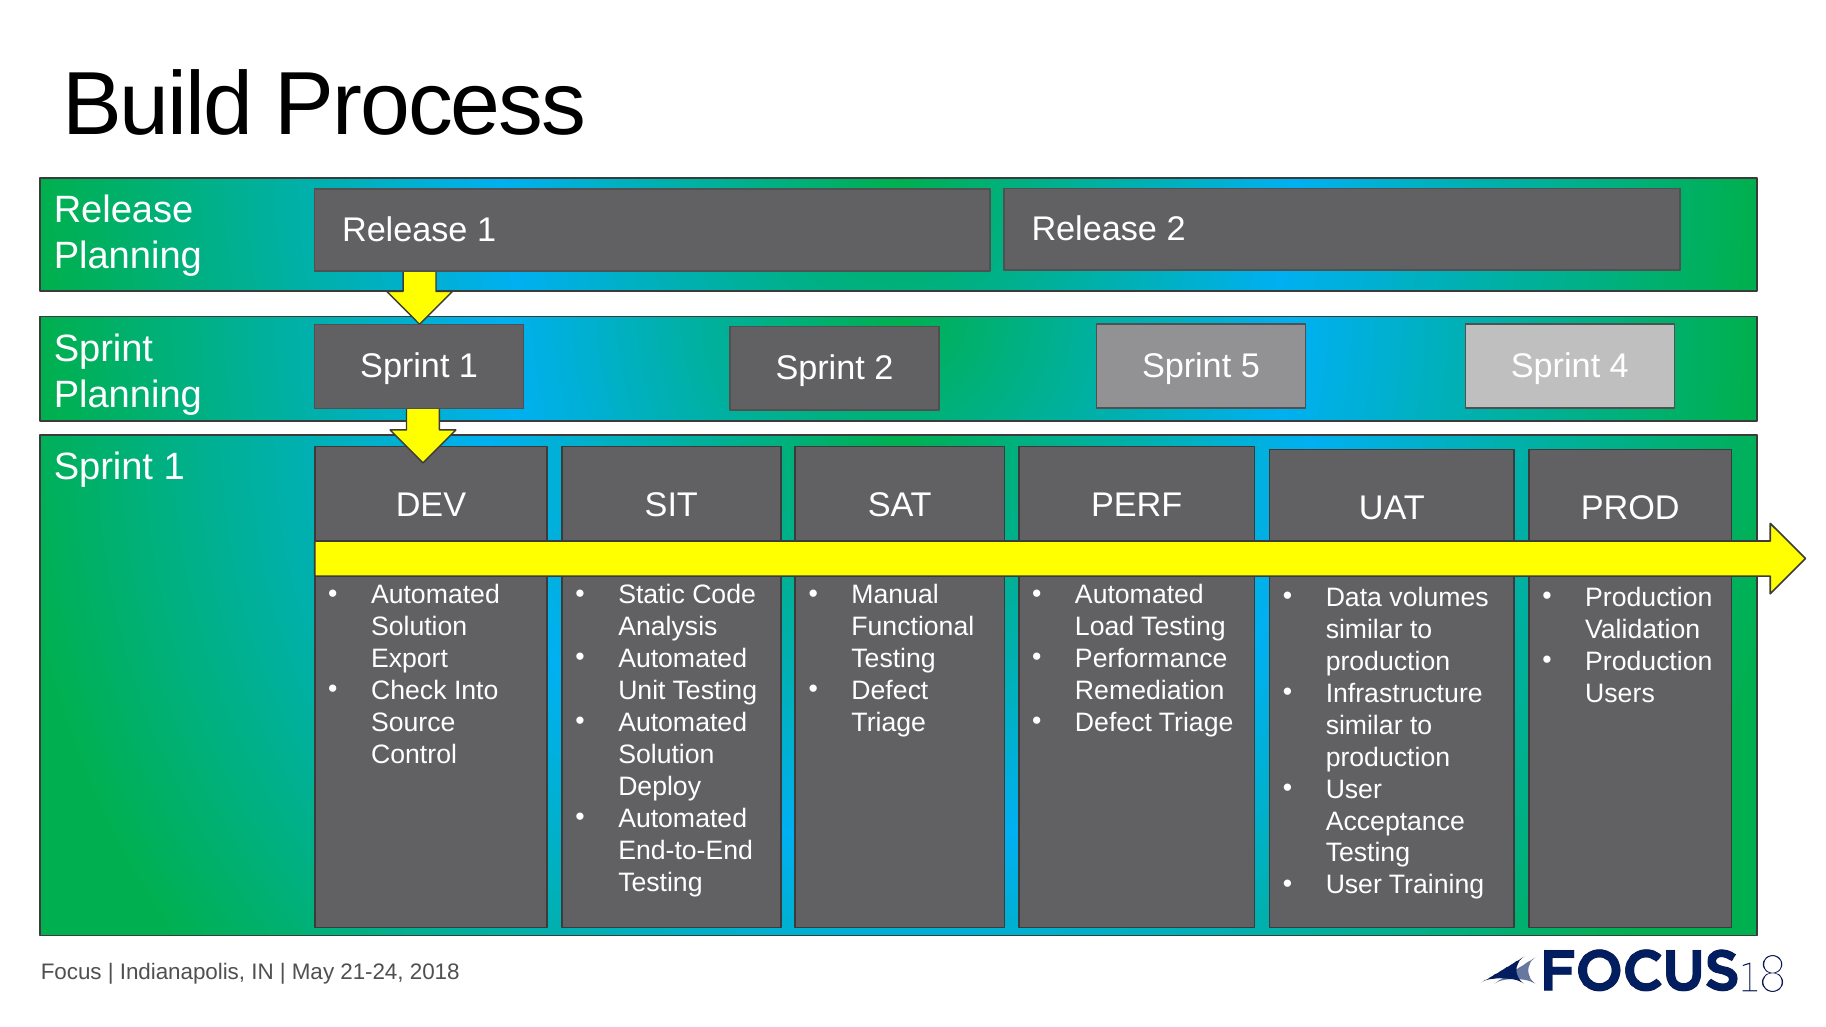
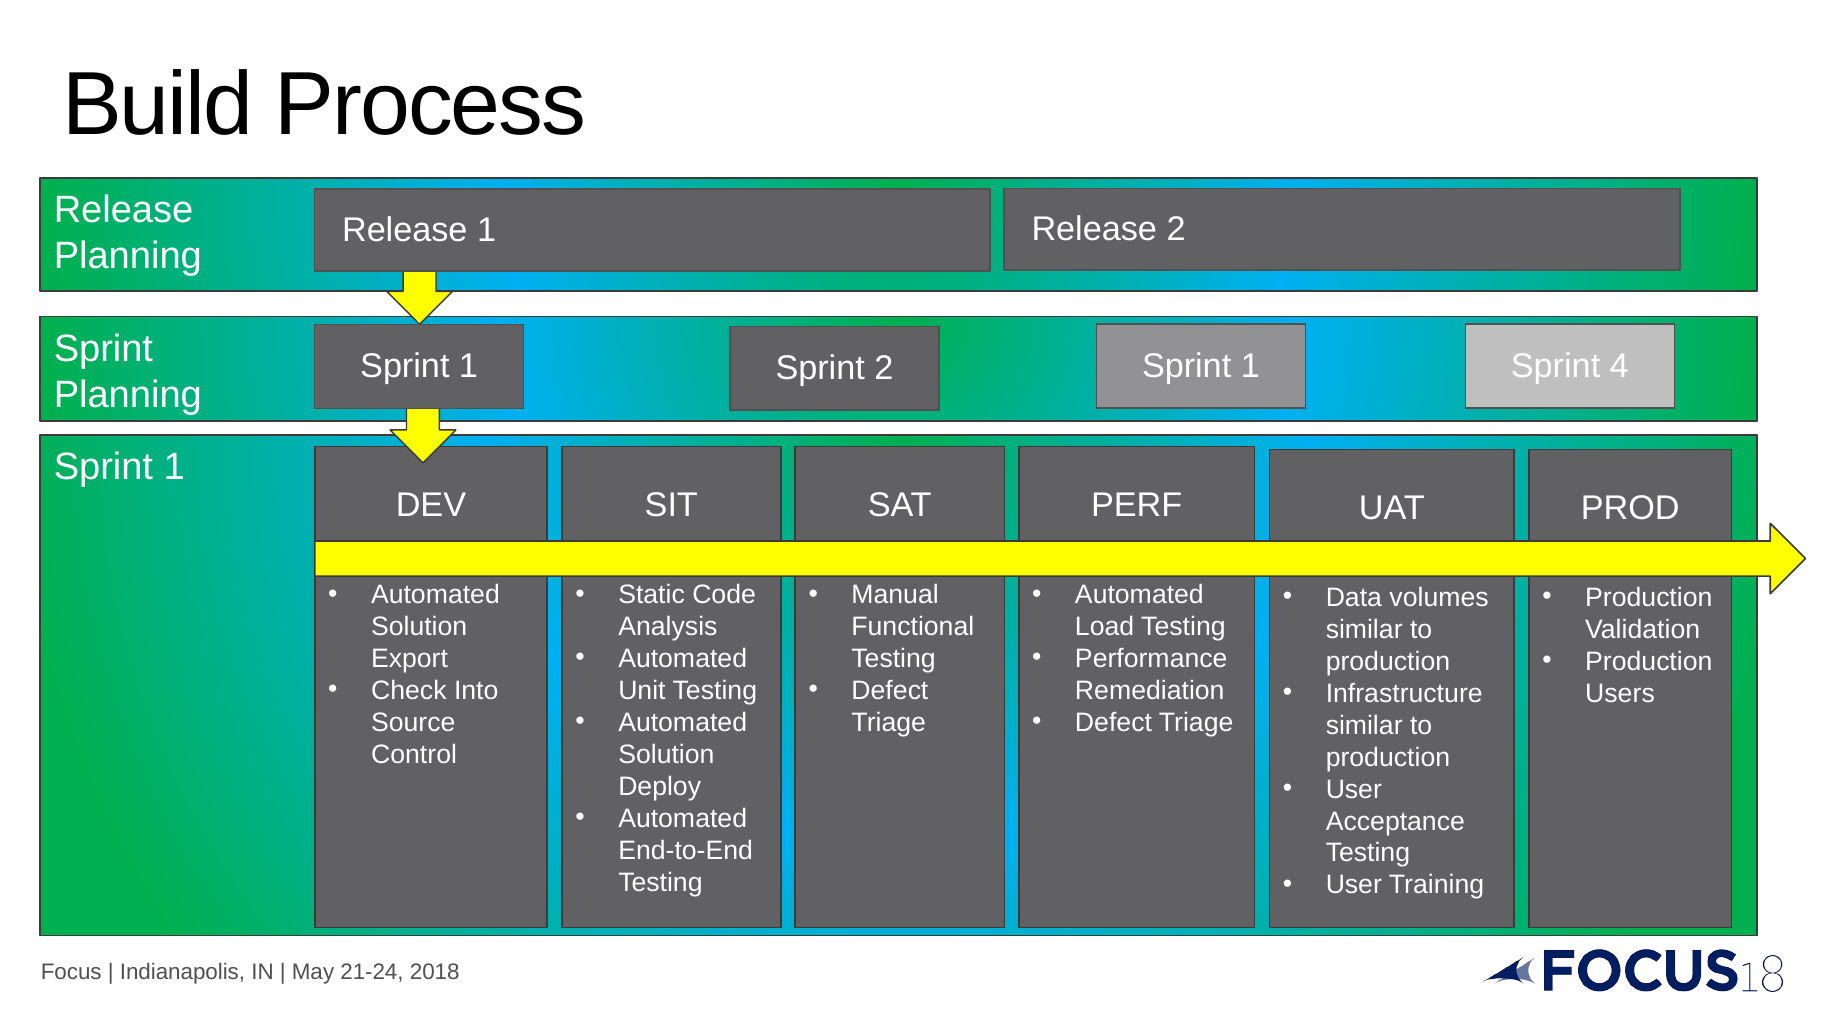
2 Sprint 5: 5 -> 1
